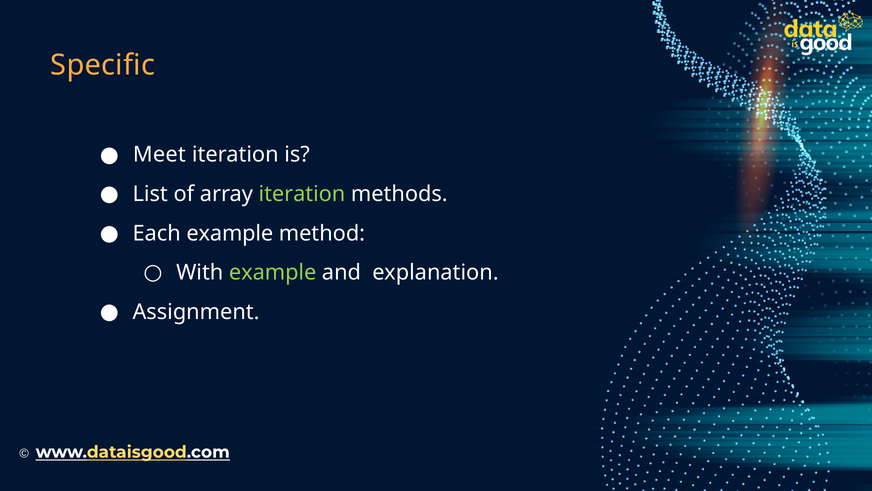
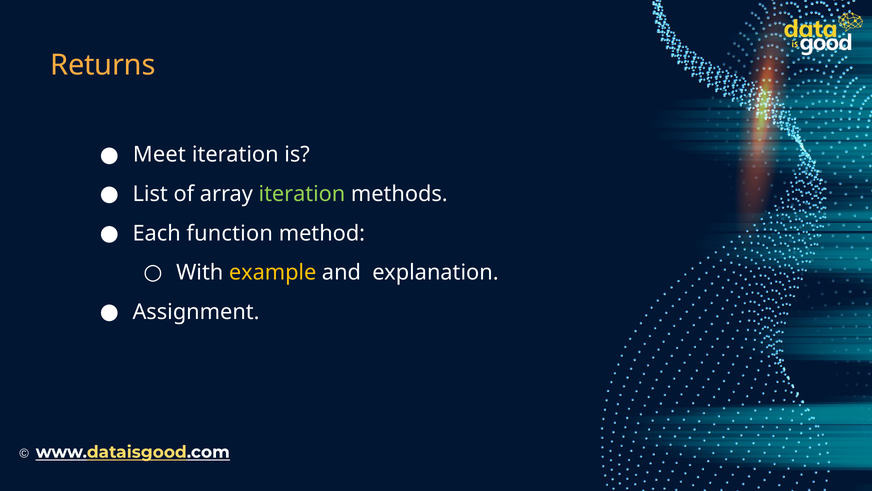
Specific: Specific -> Returns
Each example: example -> function
example at (273, 272) colour: light green -> yellow
